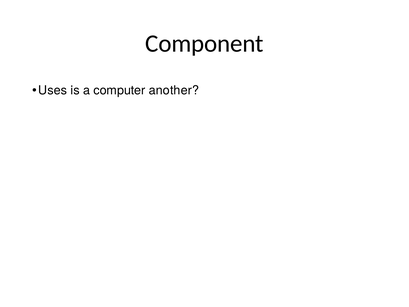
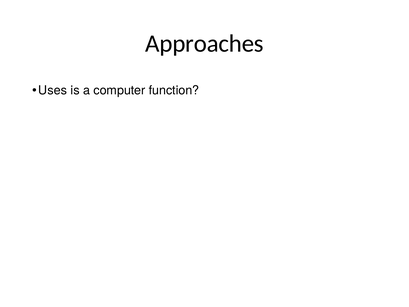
Component: Component -> Approaches
another: another -> function
